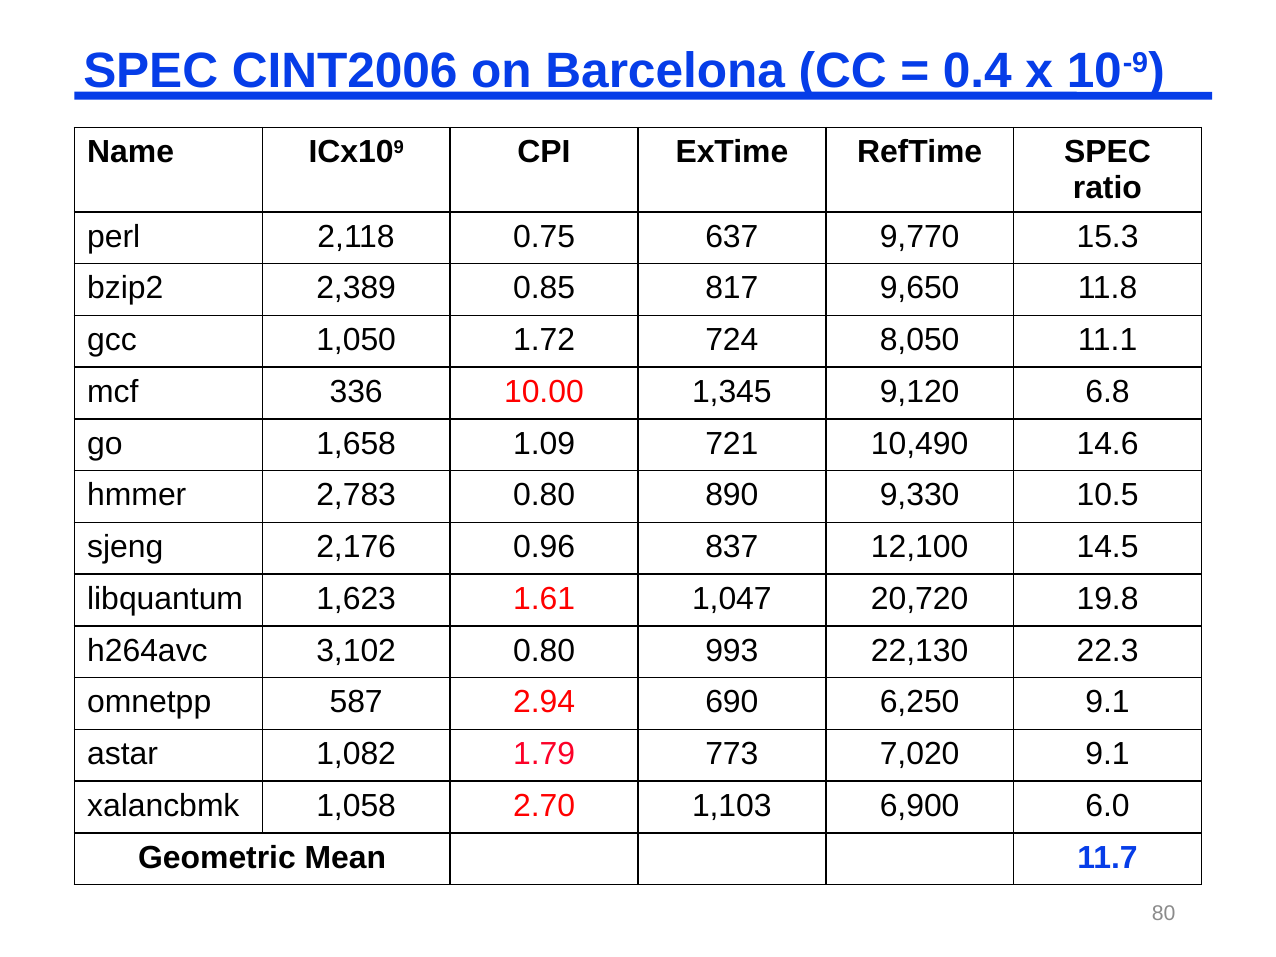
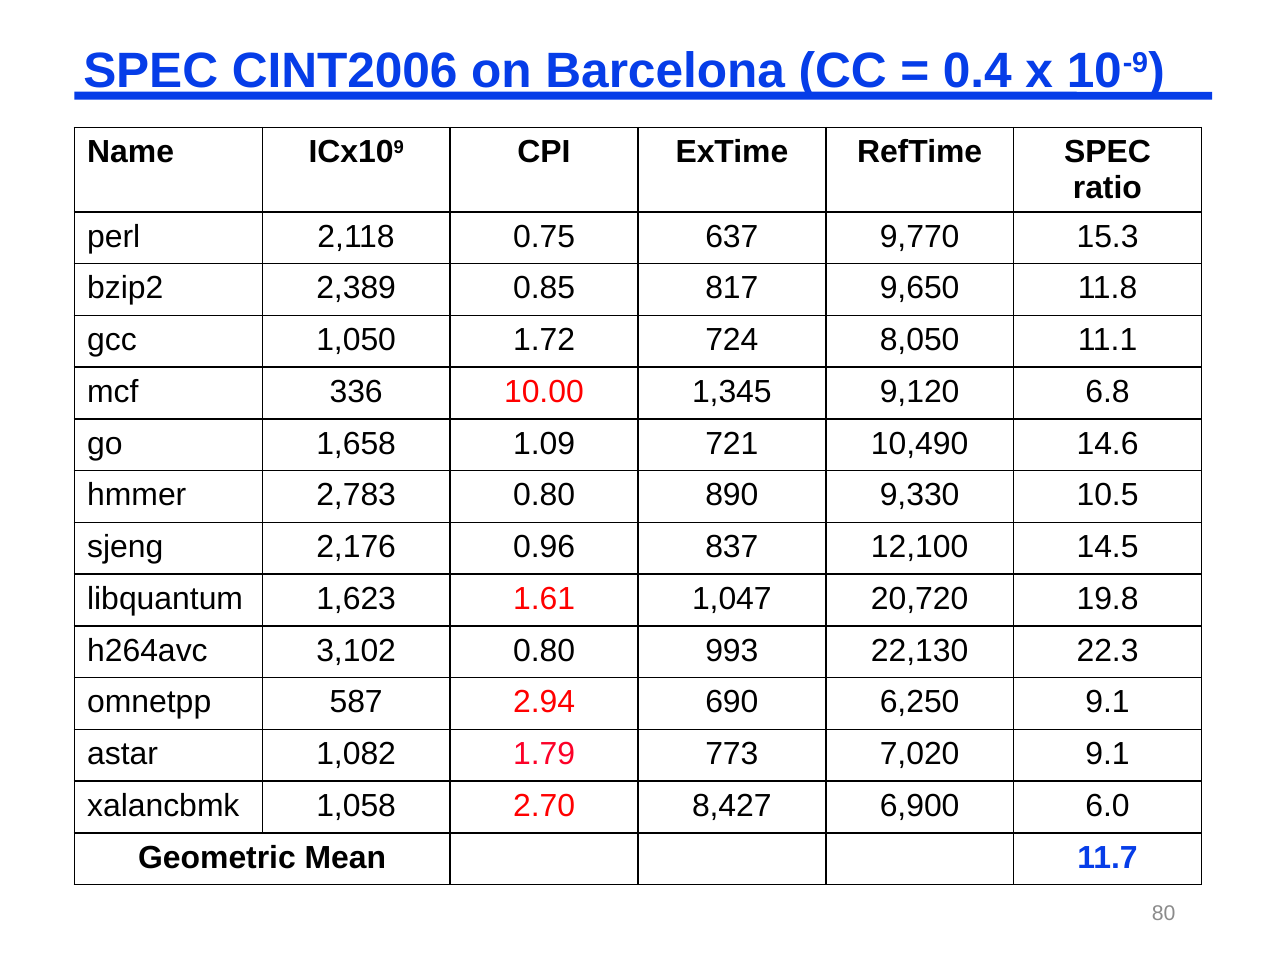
1,103: 1,103 -> 8,427
